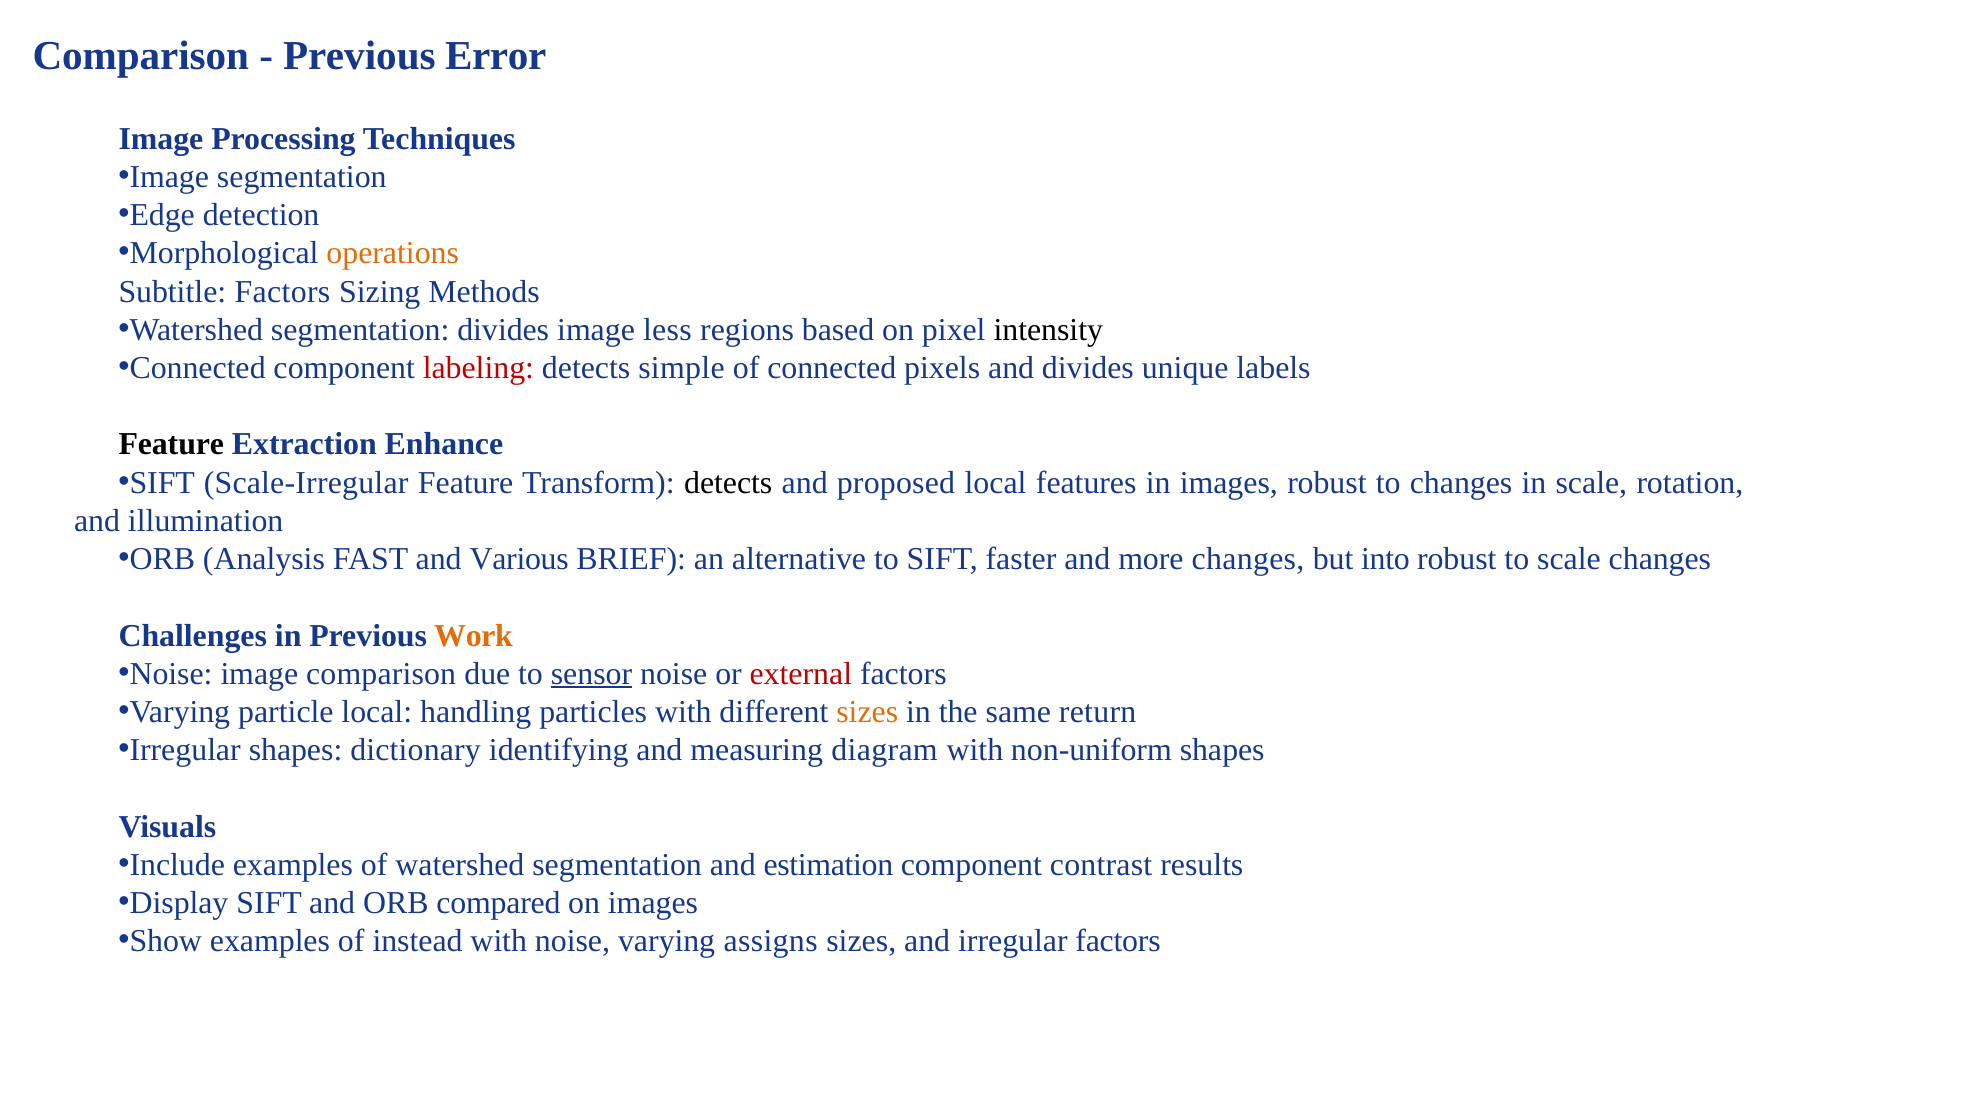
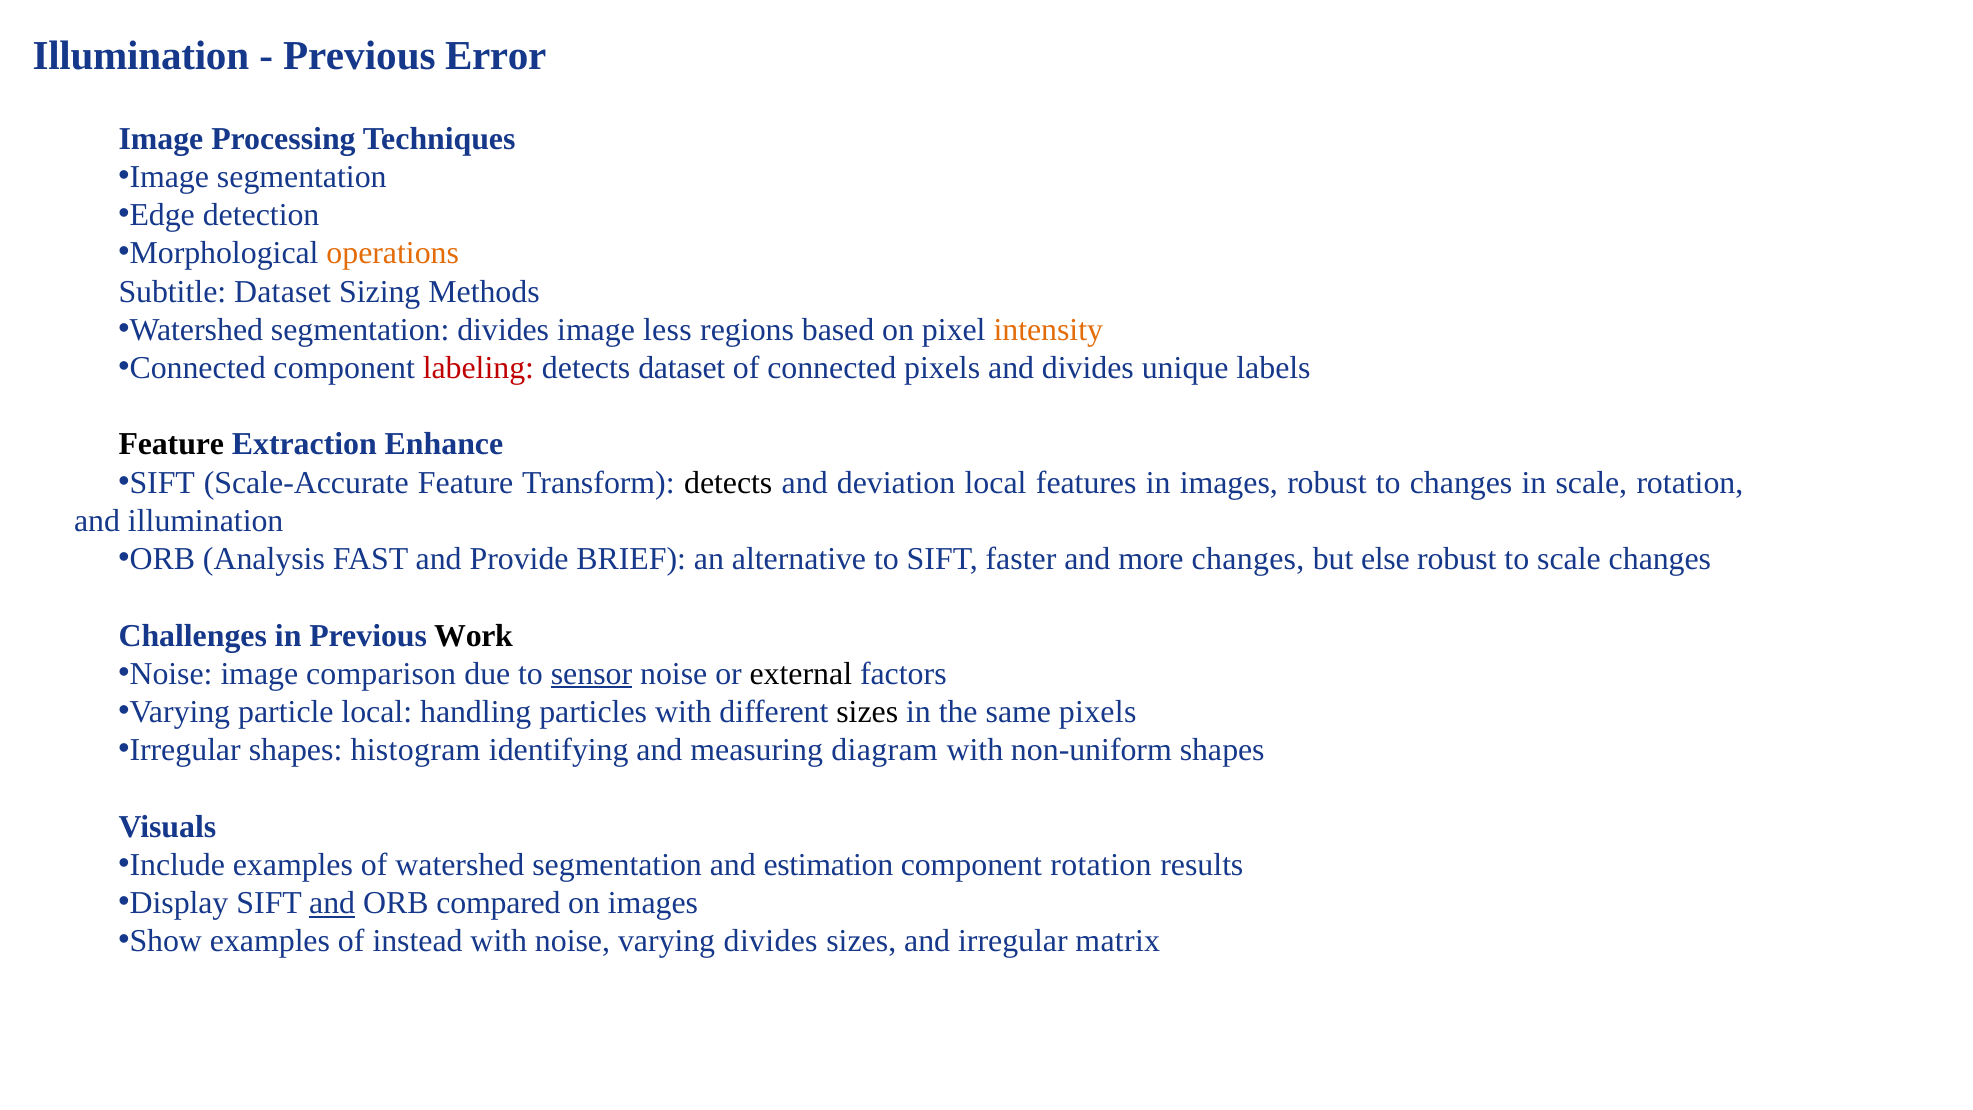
Comparison at (141, 56): Comparison -> Illumination
Subtitle Factors: Factors -> Dataset
intensity colour: black -> orange
detects simple: simple -> dataset
Scale-Irregular: Scale-Irregular -> Scale-Accurate
proposed: proposed -> deviation
Various: Various -> Provide
into: into -> else
Work colour: orange -> black
external colour: red -> black
sizes at (867, 712) colour: orange -> black
same return: return -> pixels
dictionary: dictionary -> histogram
component contrast: contrast -> rotation
and at (332, 903) underline: none -> present
varying assigns: assigns -> divides
irregular factors: factors -> matrix
